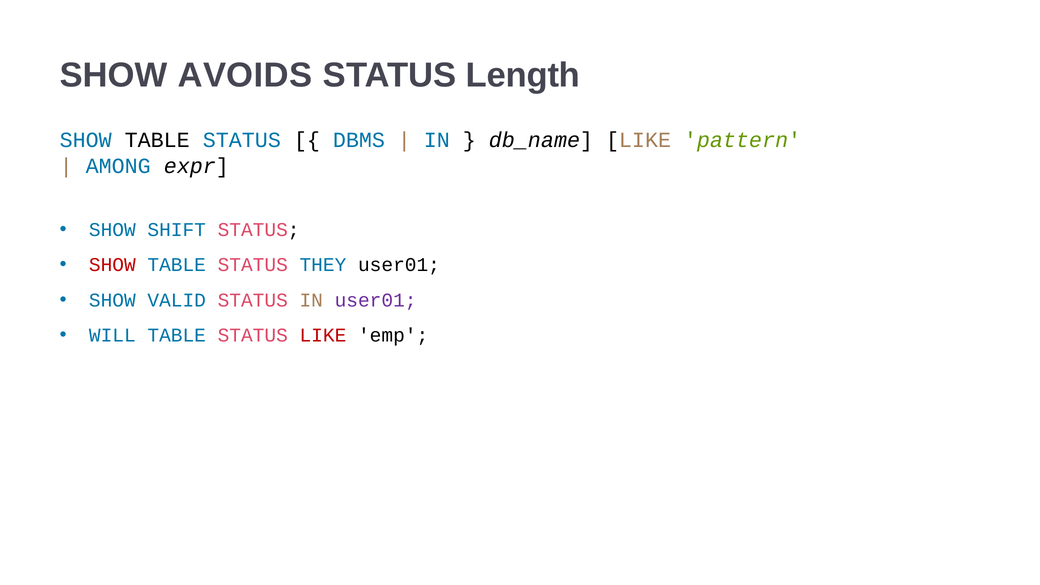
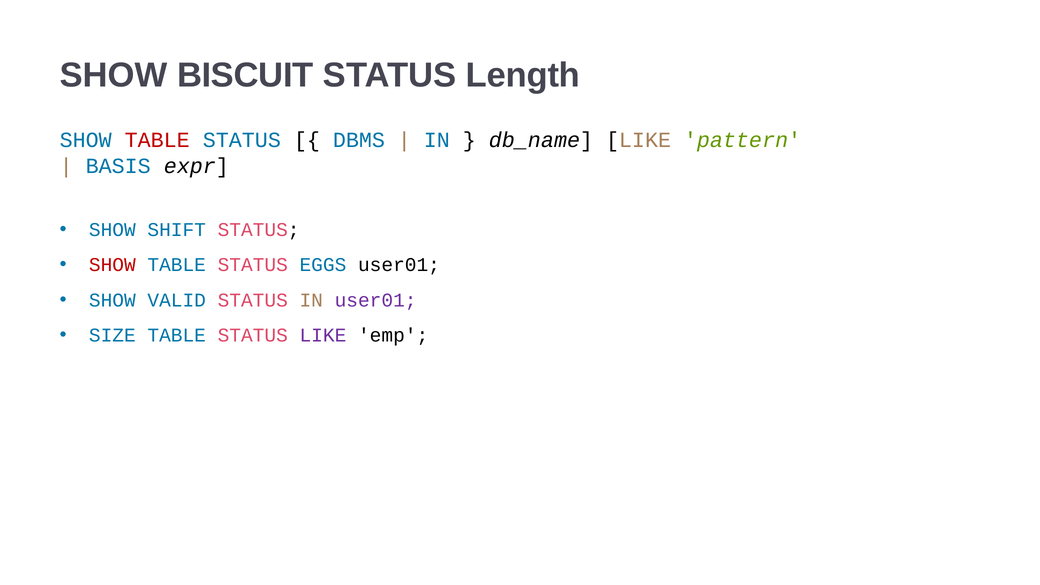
AVOIDS: AVOIDS -> BISCUIT
TABLE at (157, 140) colour: black -> red
AMONG: AMONG -> BASIS
THEY: THEY -> EGGS
WILL: WILL -> SIZE
LIKE at (323, 335) colour: red -> purple
